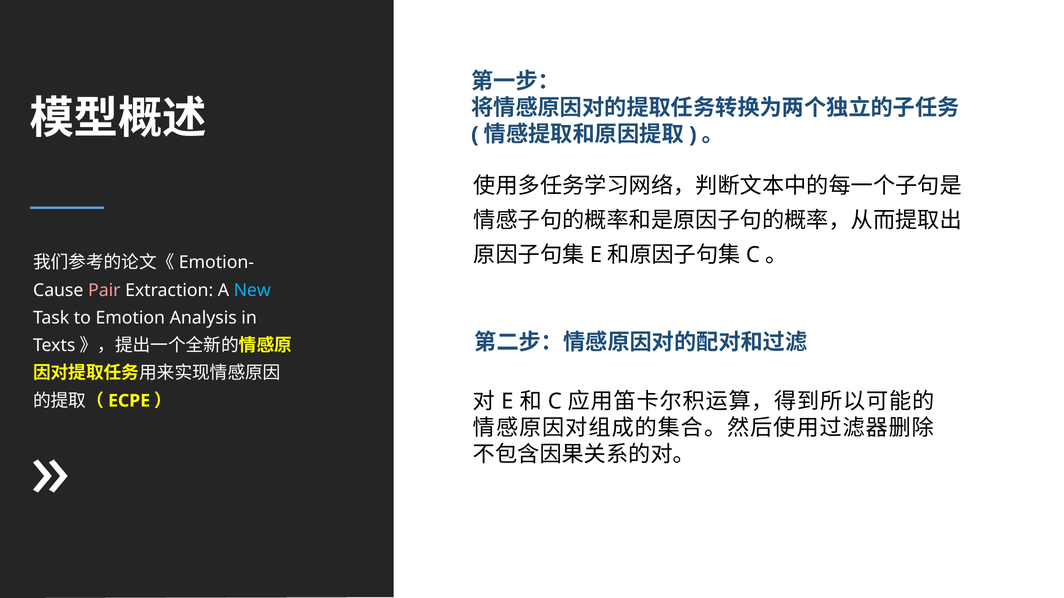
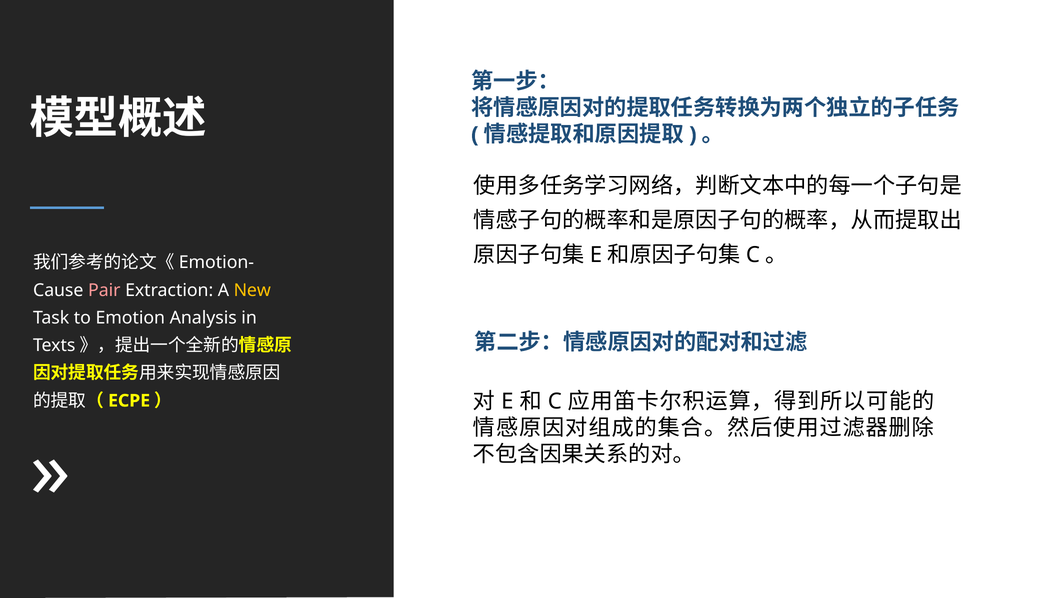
New colour: light blue -> yellow
